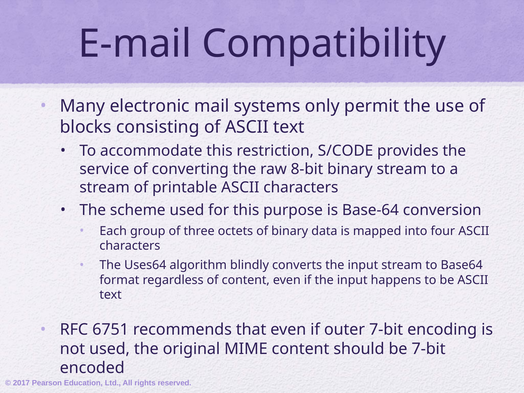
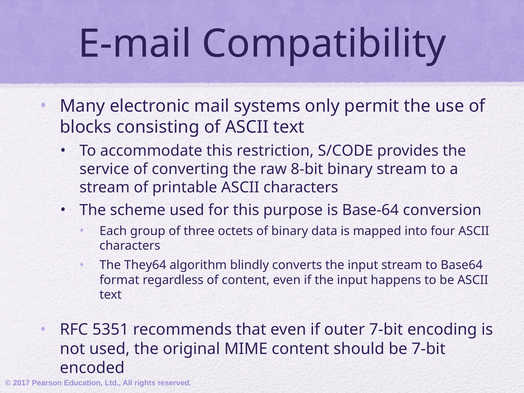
Uses64: Uses64 -> They64
6751: 6751 -> 5351
